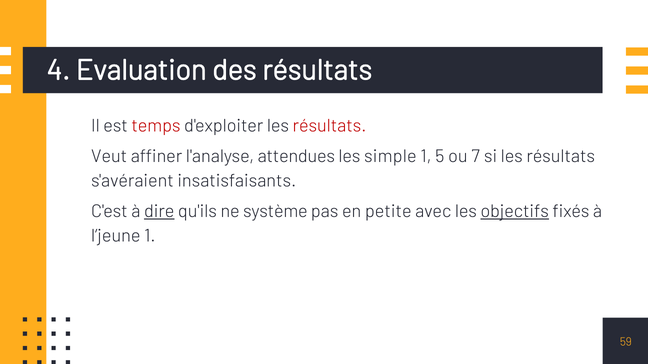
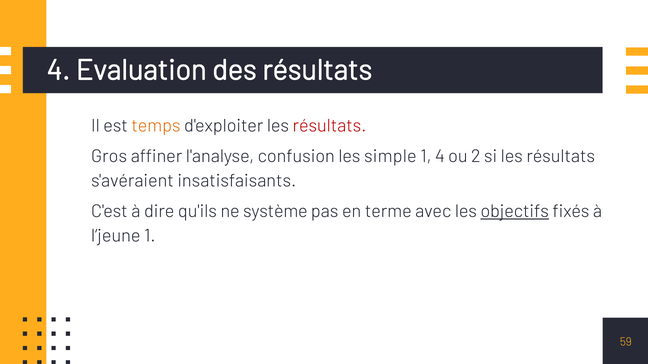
temps colour: red -> orange
Veut: Veut -> Gros
attendues: attendues -> confusion
1 5: 5 -> 4
7: 7 -> 2
dire underline: present -> none
petite: petite -> terme
